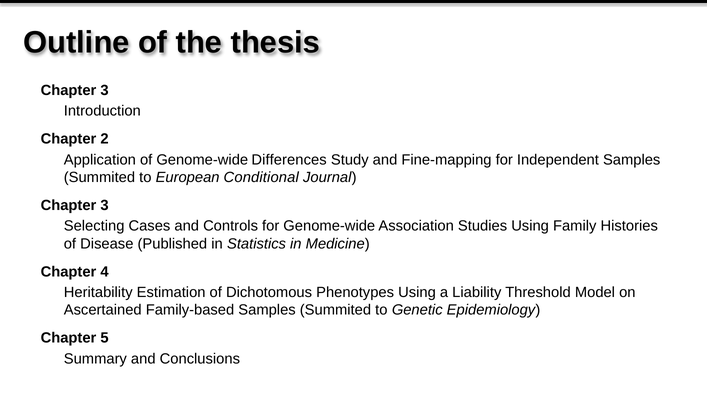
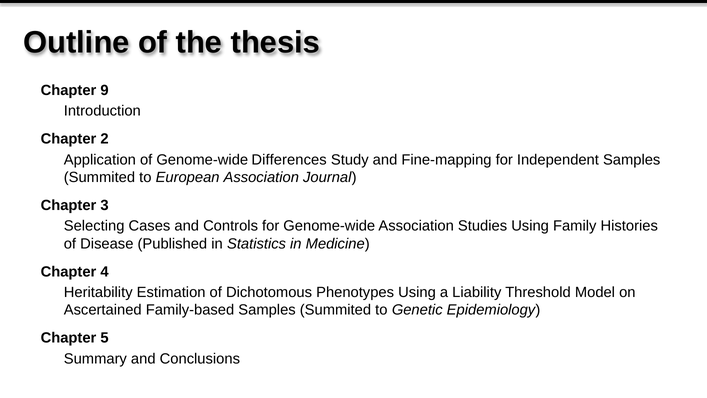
3 at (105, 90): 3 -> 9
European Conditional: Conditional -> Association
